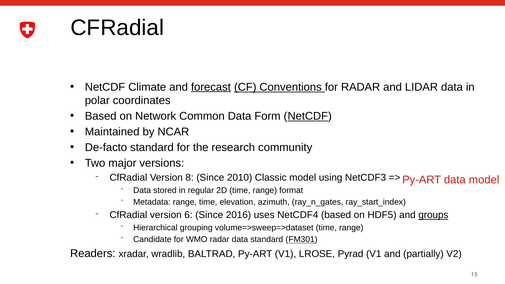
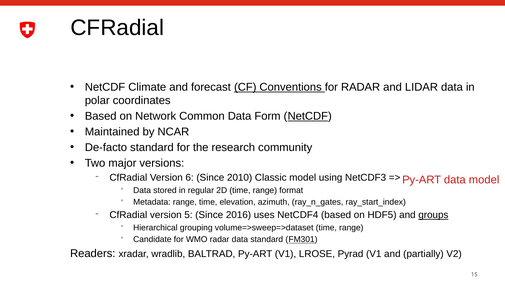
forecast underline: present -> none
8: 8 -> 6
6: 6 -> 5
